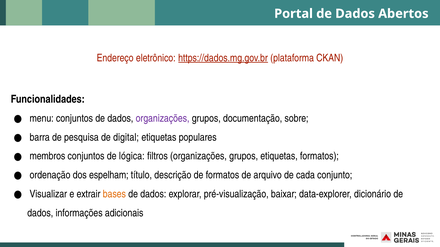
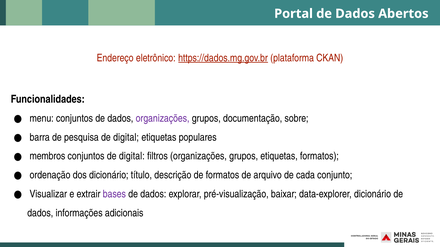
conjuntos de lógica: lógica -> digital
dos espelham: espelham -> dicionário
bases colour: orange -> purple
